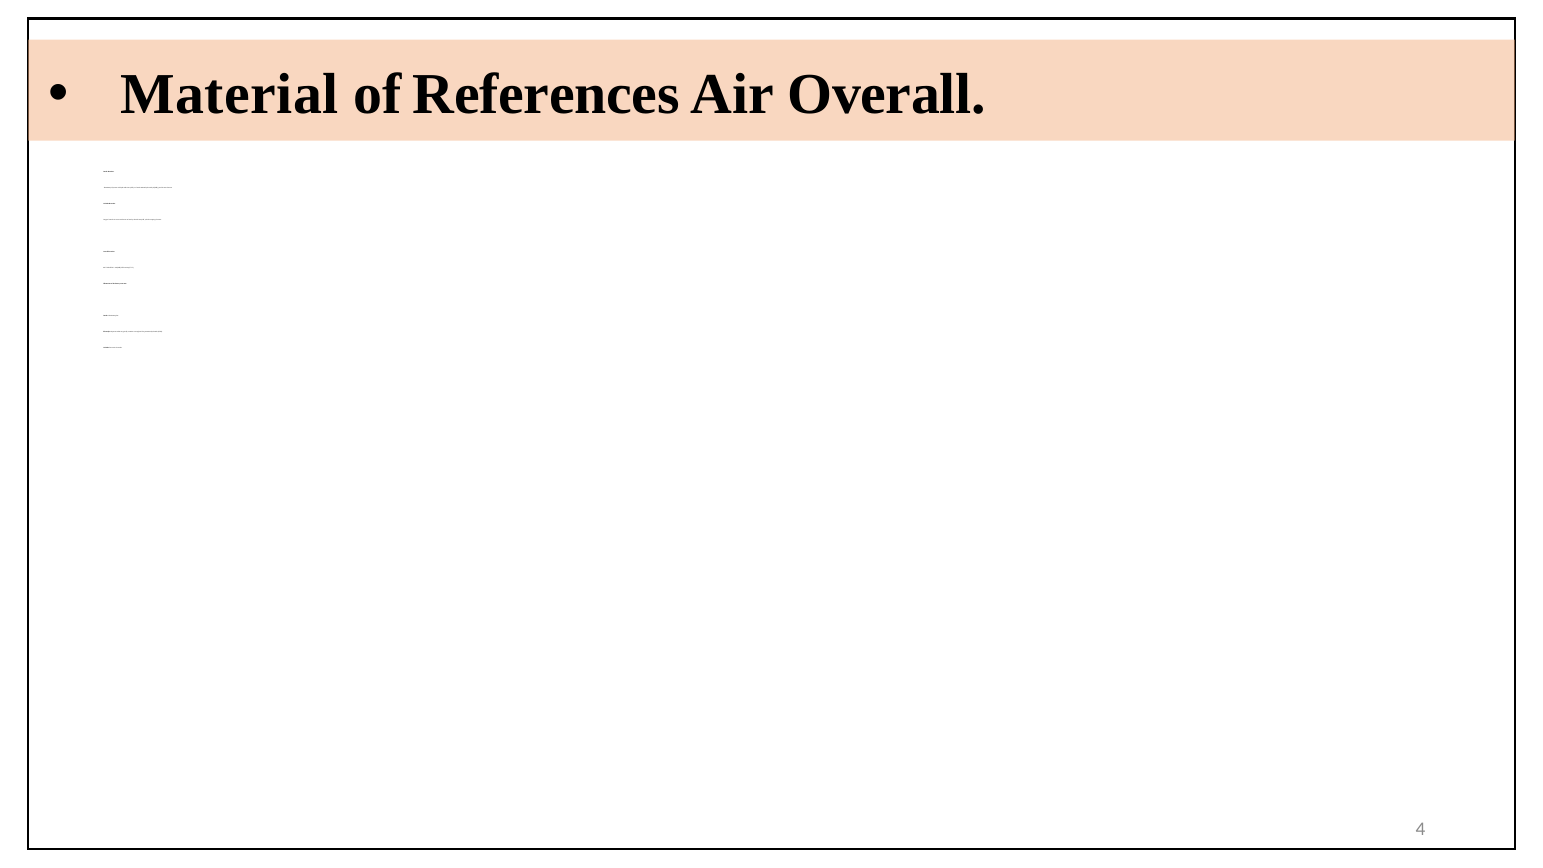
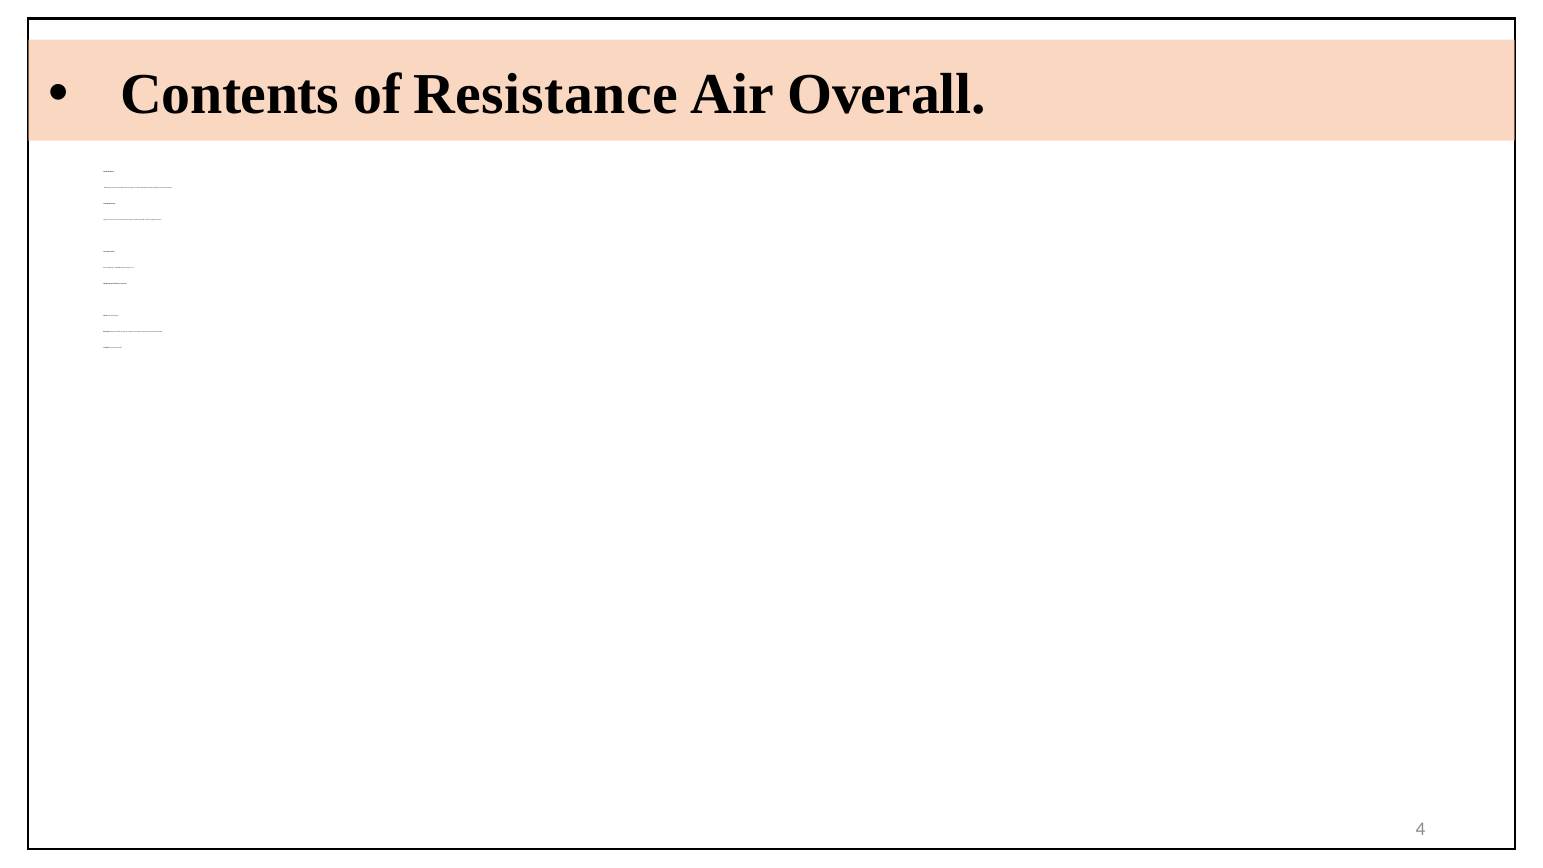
Material: Material -> Contents
References: References -> Resistance
